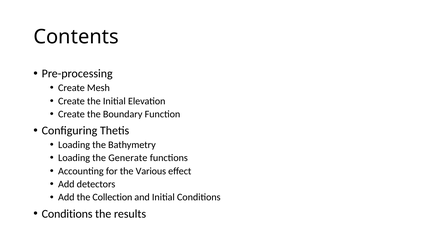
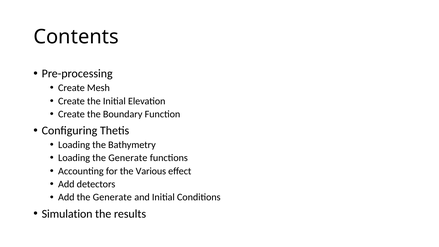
Add the Collection: Collection -> Generate
Conditions at (67, 214): Conditions -> Simulation
